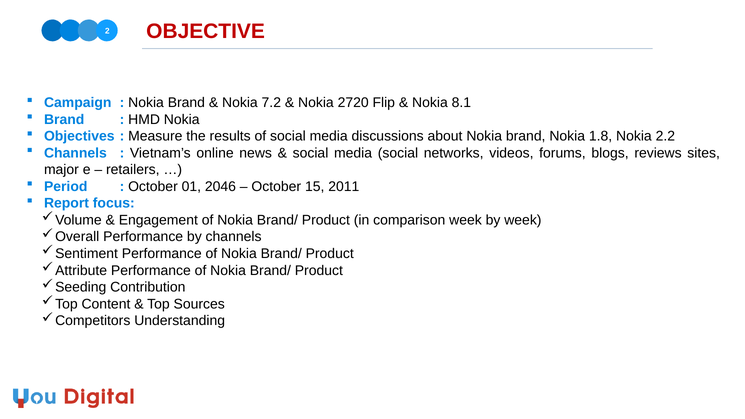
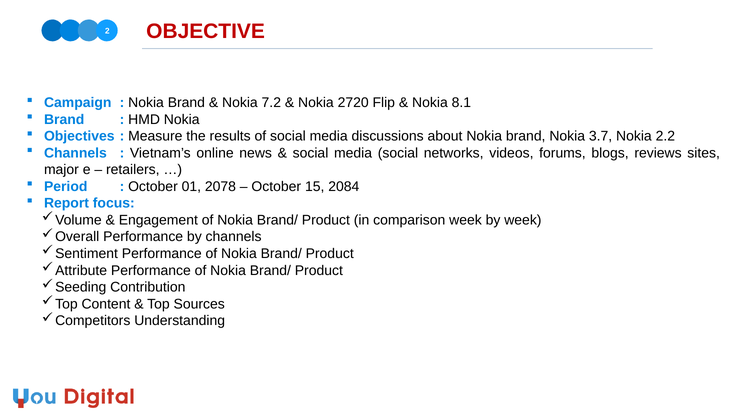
1.8: 1.8 -> 3.7
2046: 2046 -> 2078
2011: 2011 -> 2084
